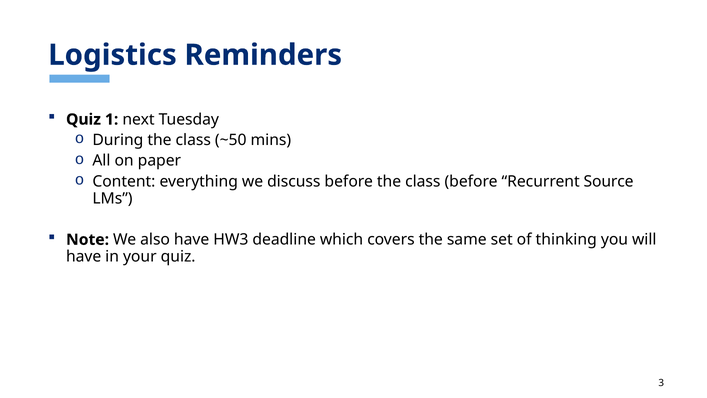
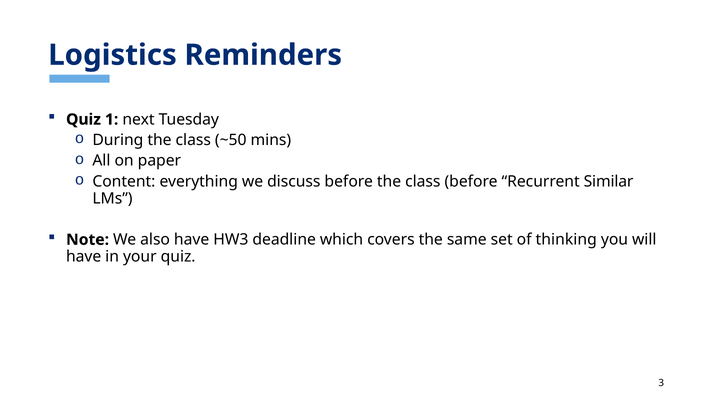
Source: Source -> Similar
